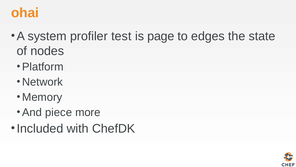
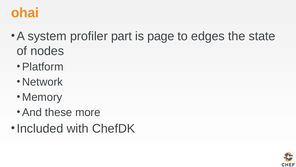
test: test -> part
piece: piece -> these
